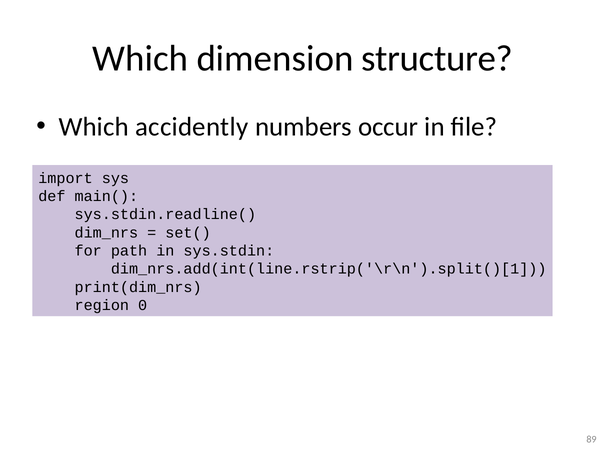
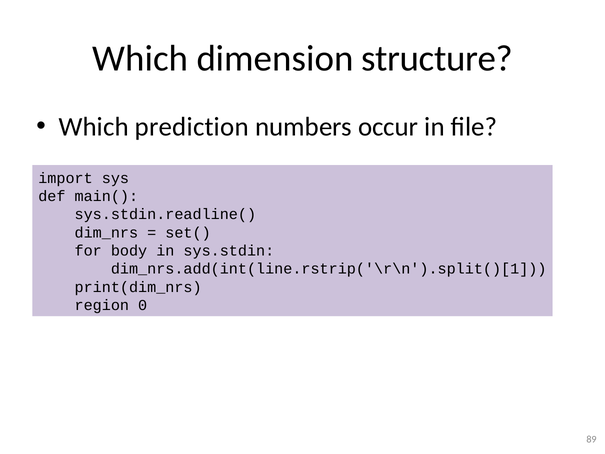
accidently: accidently -> prediction
path: path -> body
